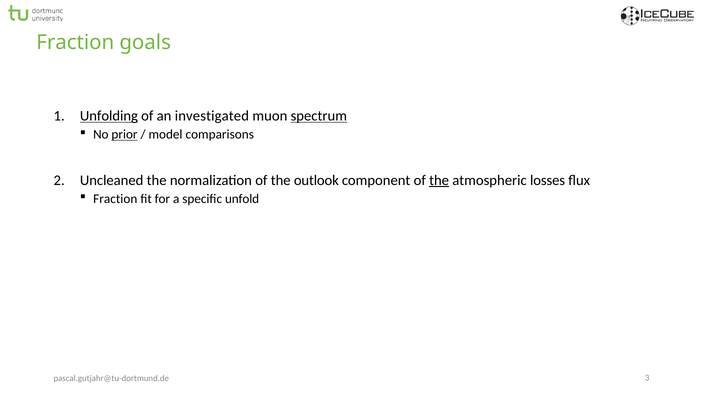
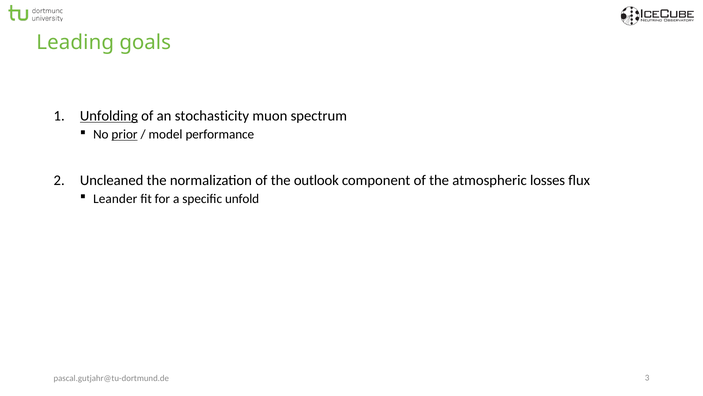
Fraction at (75, 42): Fraction -> Leading
investigated: investigated -> stochasticity
spectrum underline: present -> none
comparisons: comparisons -> performance
the at (439, 180) underline: present -> none
Fraction at (115, 199): Fraction -> Leander
